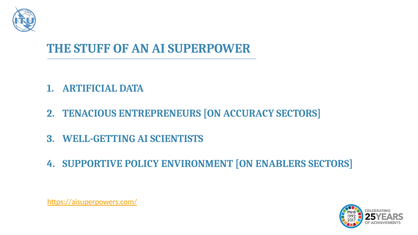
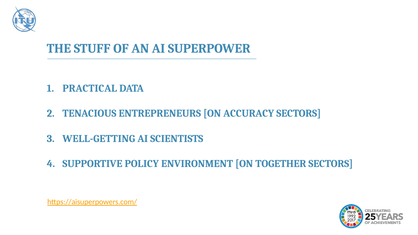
ARTIFICIAL: ARTIFICIAL -> PRACTICAL
ENABLERS: ENABLERS -> TOGETHER
